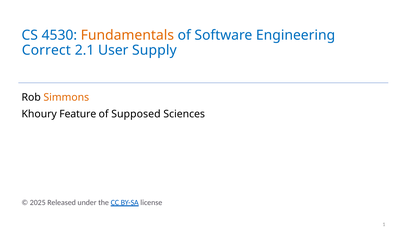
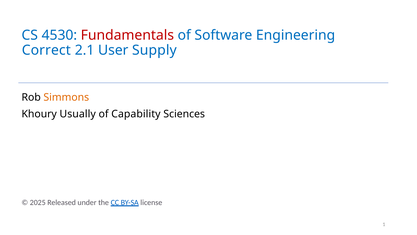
Fundamentals colour: orange -> red
Feature: Feature -> Usually
Supposed: Supposed -> Capability
